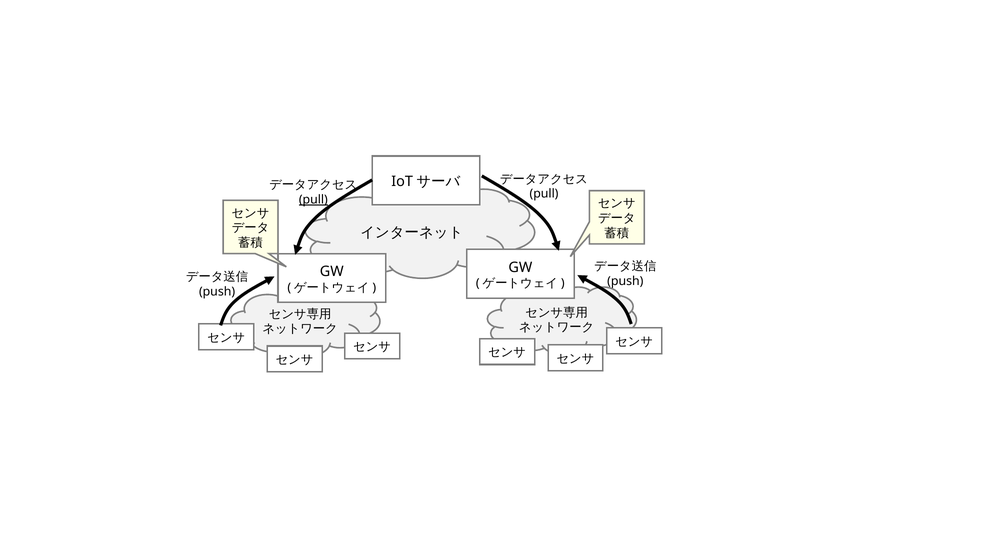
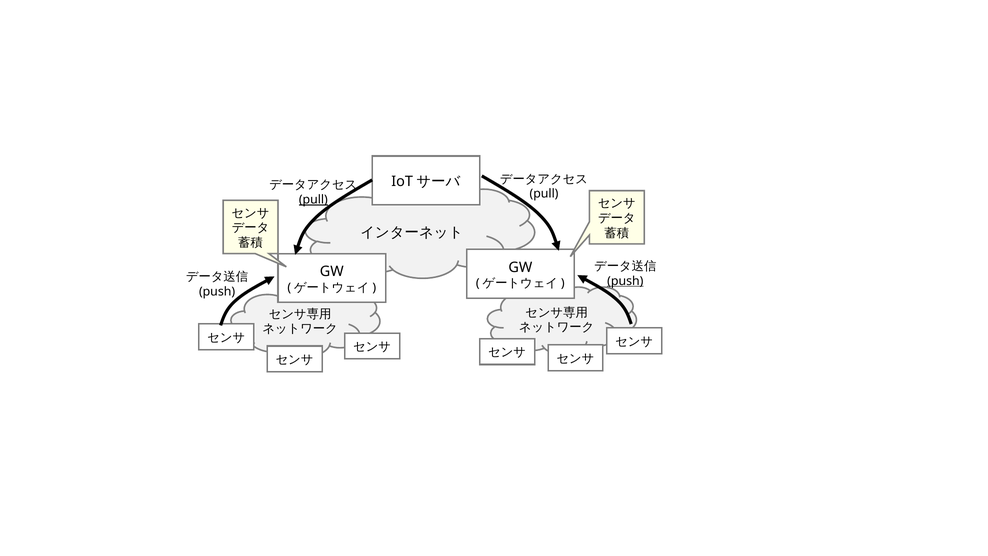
push at (625, 281) underline: none -> present
